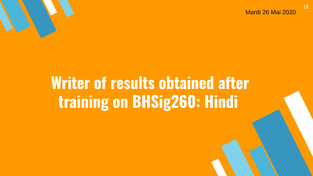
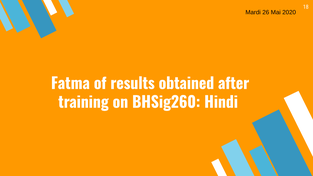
Writer: Writer -> Fatma
